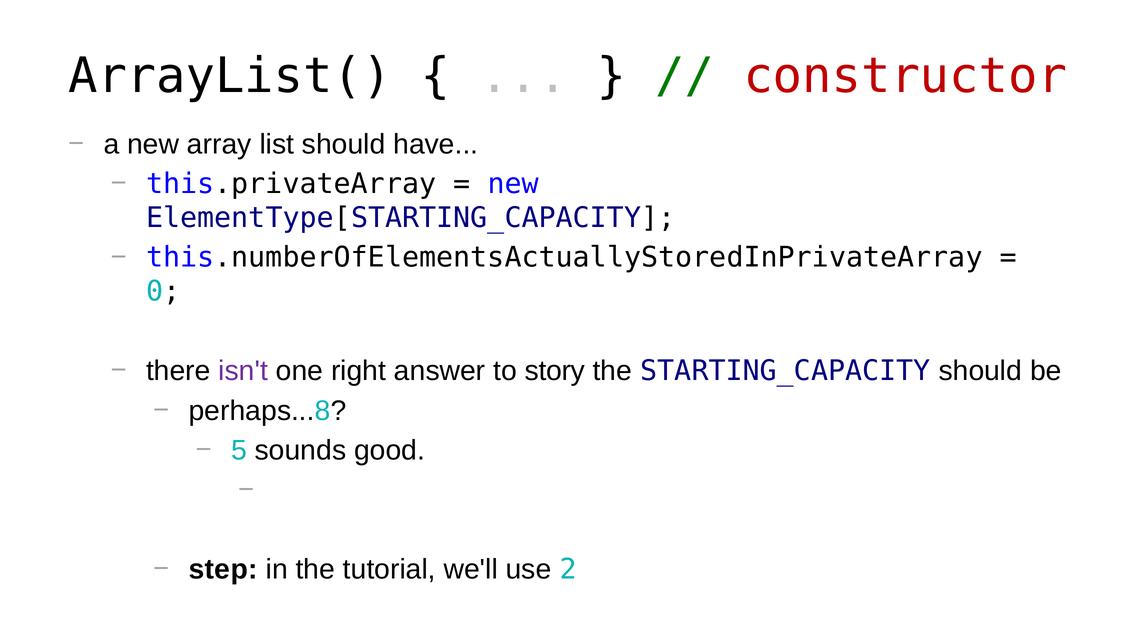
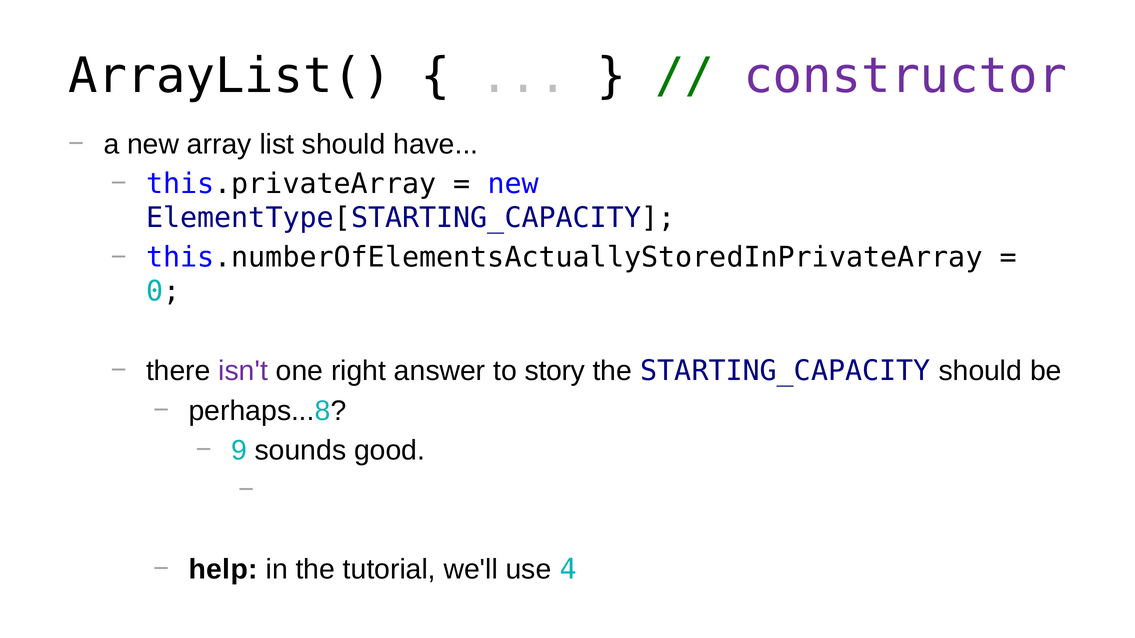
constructor colour: red -> purple
5: 5 -> 9
step: step -> help
2: 2 -> 4
